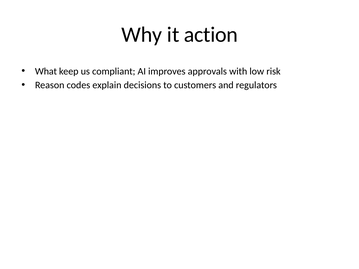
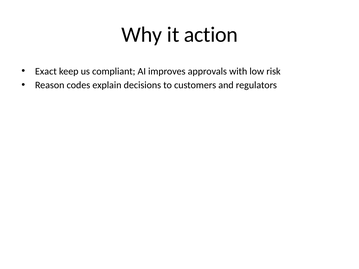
What: What -> Exact
